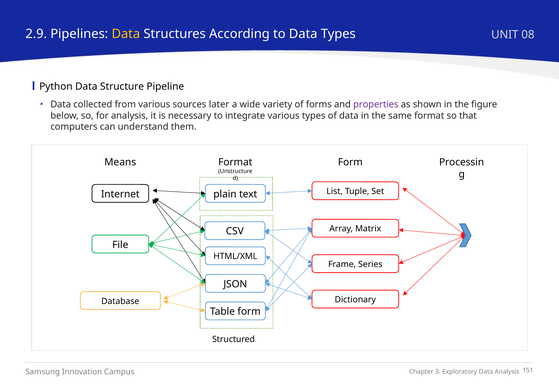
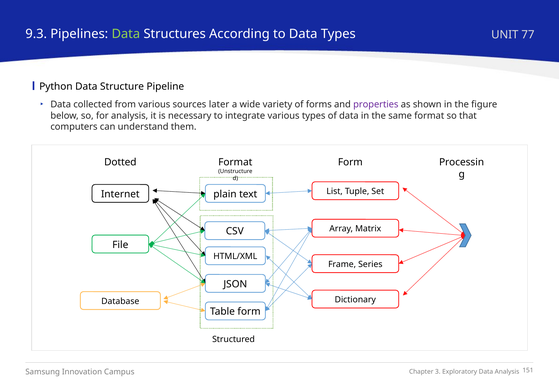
2.9: 2.9 -> 9.3
Data at (126, 34) colour: yellow -> light green
08: 08 -> 77
Means: Means -> Dotted
